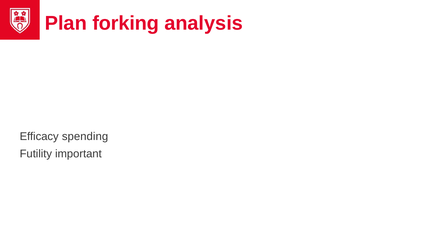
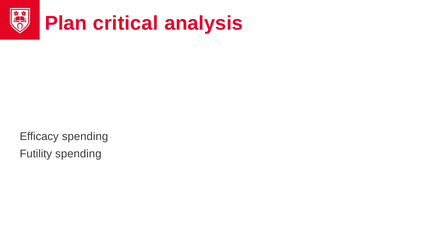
forking: forking -> critical
Futility important: important -> spending
